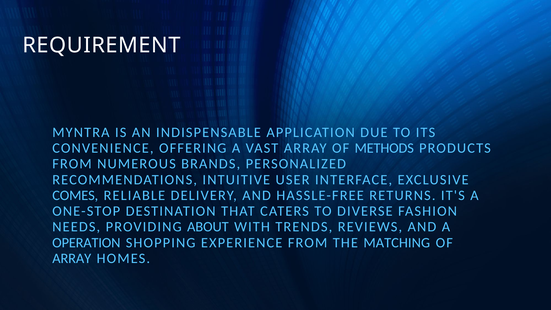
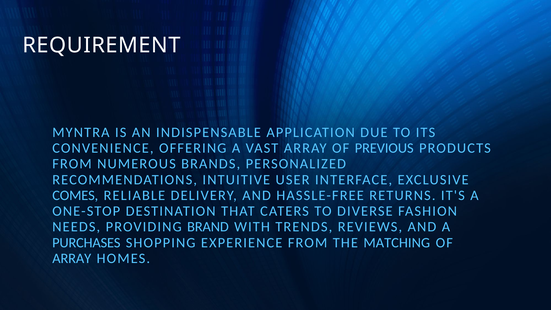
METHODS: METHODS -> PREVIOUS
ABOUT: ABOUT -> BRAND
OPERATION: OPERATION -> PURCHASES
